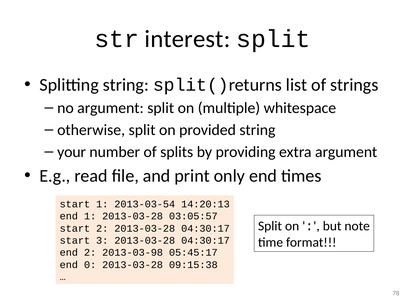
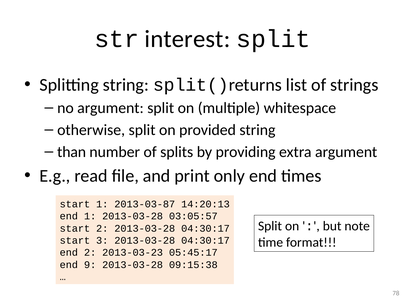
your: your -> than
2013-03-54: 2013-03-54 -> 2013-03-87
2013-03-98: 2013-03-98 -> 2013-03-23
0: 0 -> 9
